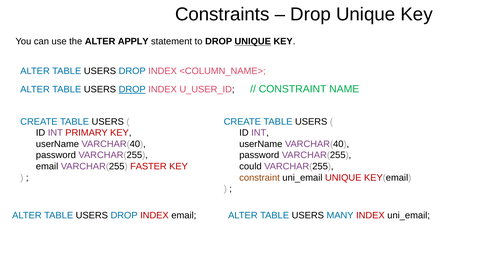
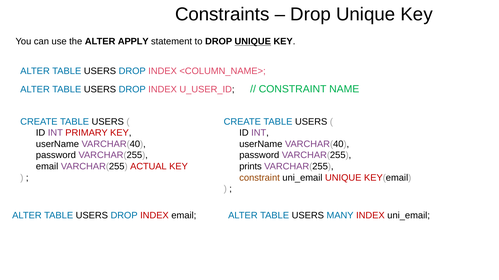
DROP at (132, 90) underline: present -> none
FASTER: FASTER -> ACTUAL
could: could -> prints
